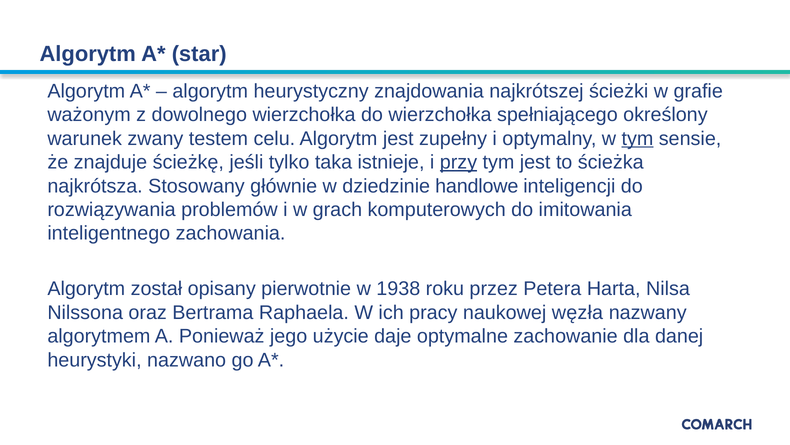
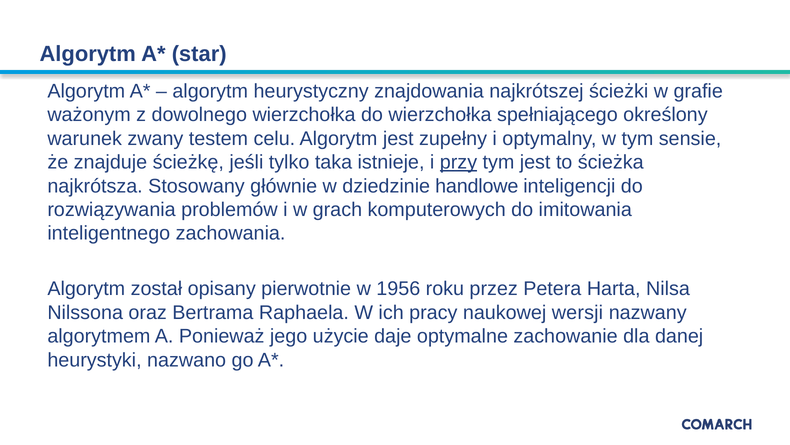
tym at (637, 138) underline: present -> none
1938: 1938 -> 1956
węzła: węzła -> wersji
